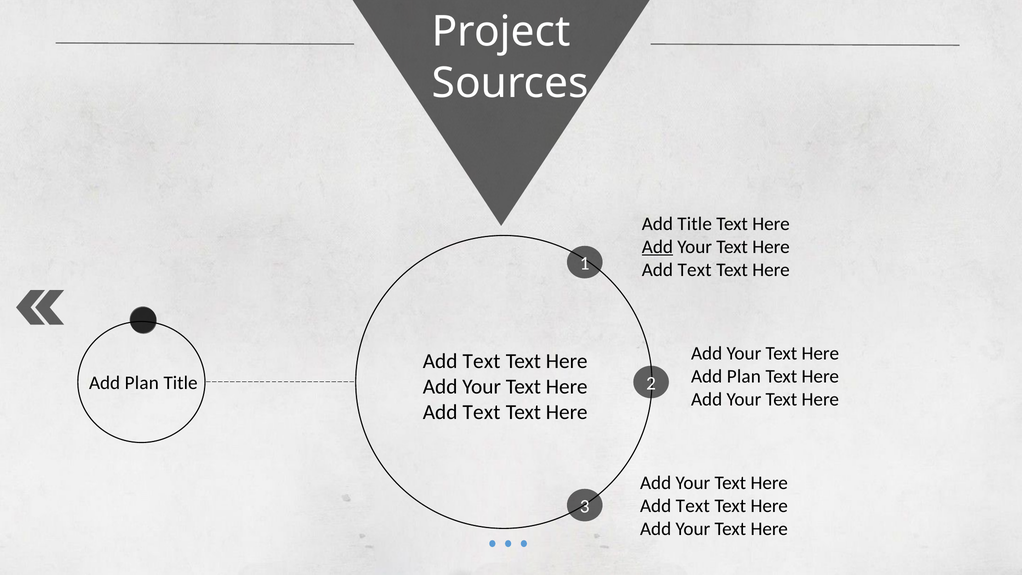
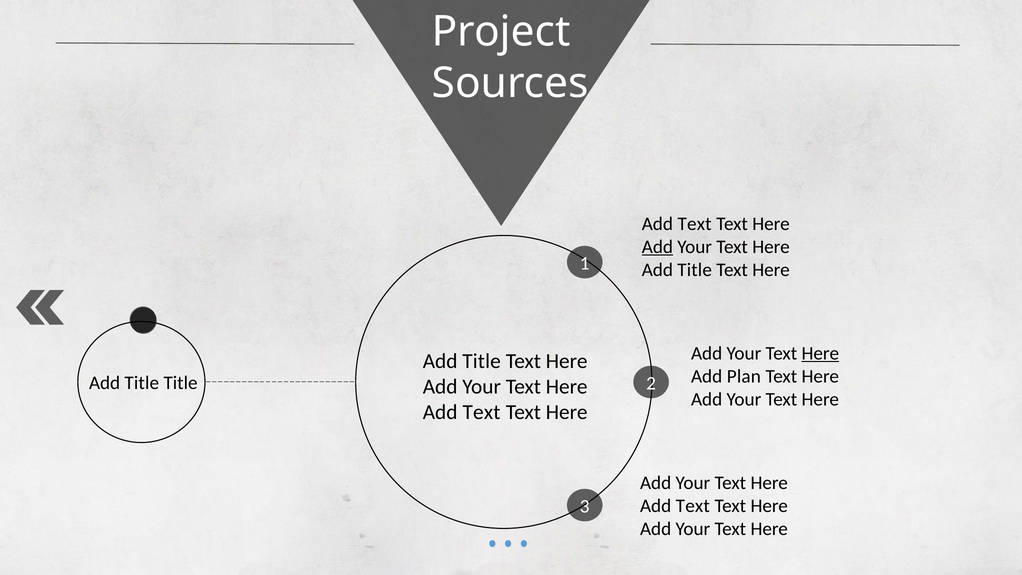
Title at (695, 224): Title -> Text
Text at (695, 270): Text -> Title
Here at (820, 353) underline: none -> present
Text at (482, 361): Text -> Title
Plan at (142, 383): Plan -> Title
